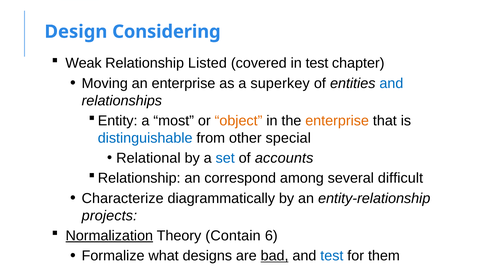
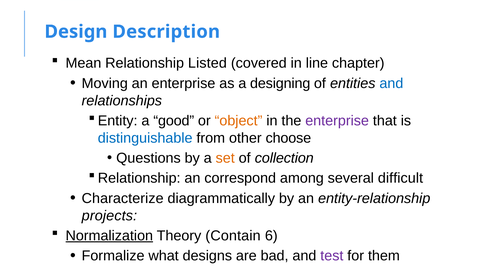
Considering: Considering -> Description
Weak: Weak -> Mean
in test: test -> line
superkey: superkey -> designing
most: most -> good
enterprise at (337, 121) colour: orange -> purple
special: special -> choose
Relational: Relational -> Questions
set colour: blue -> orange
accounts: accounts -> collection
bad underline: present -> none
test at (332, 256) colour: blue -> purple
